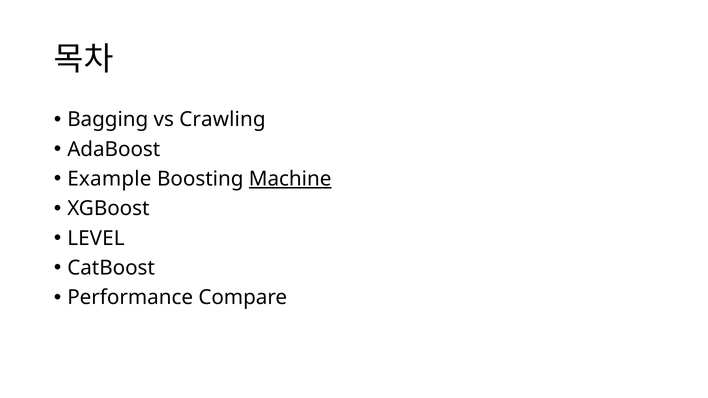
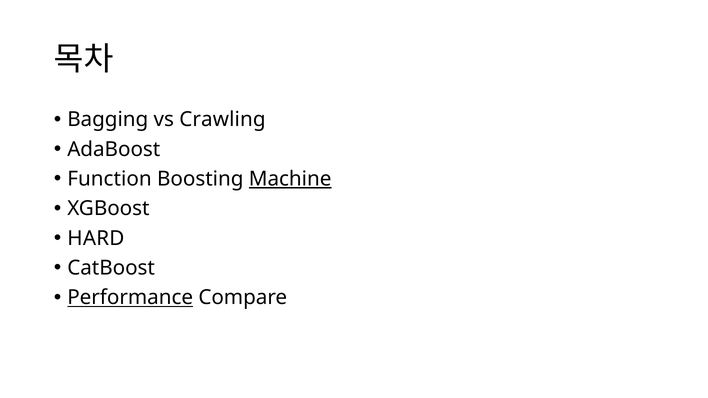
Example: Example -> Function
LEVEL: LEVEL -> HARD
Performance underline: none -> present
